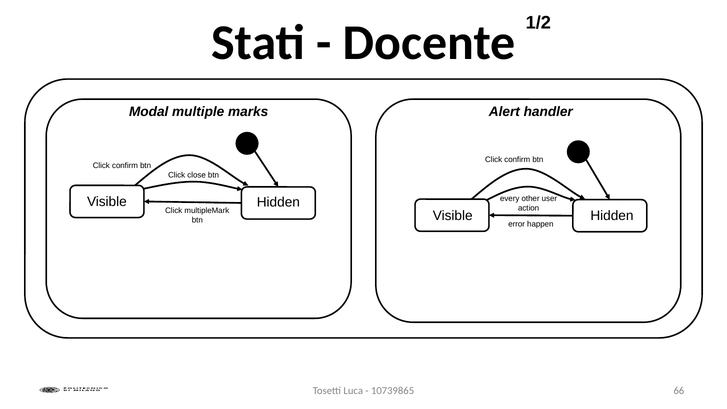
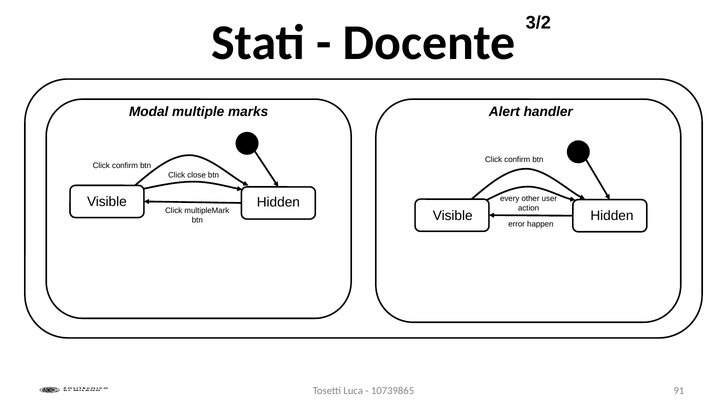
1/2: 1/2 -> 3/2
66: 66 -> 91
